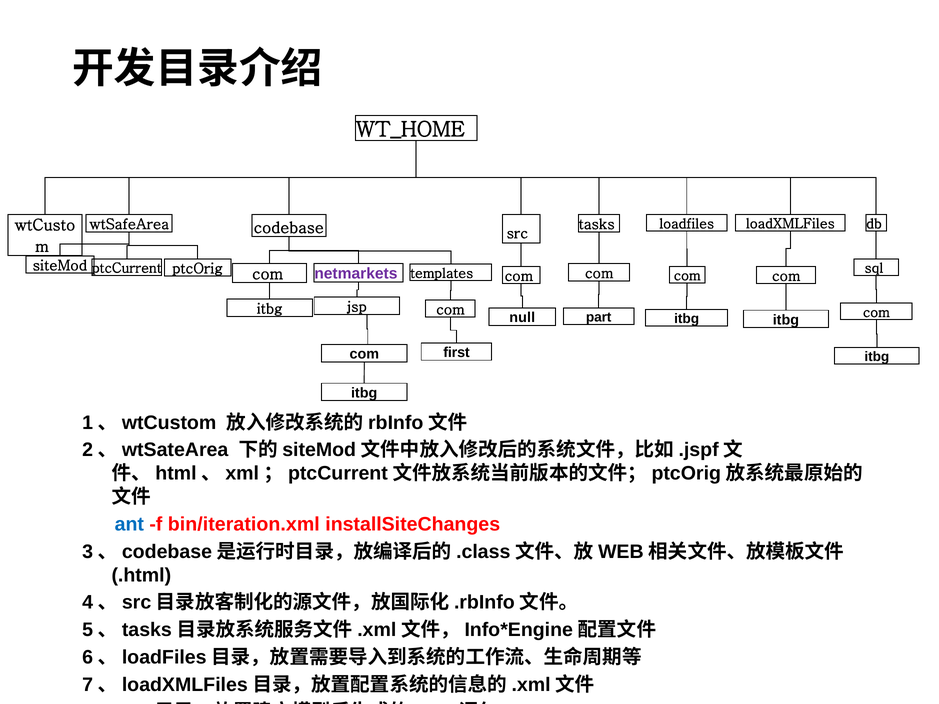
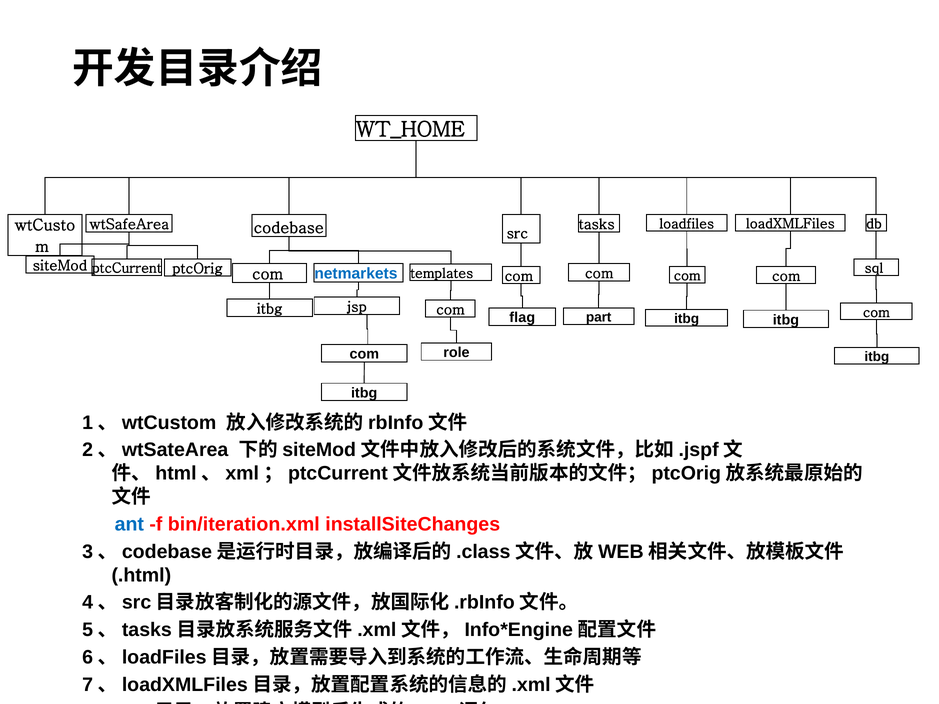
netmarkets colour: purple -> blue
null: null -> flag
first: first -> role
